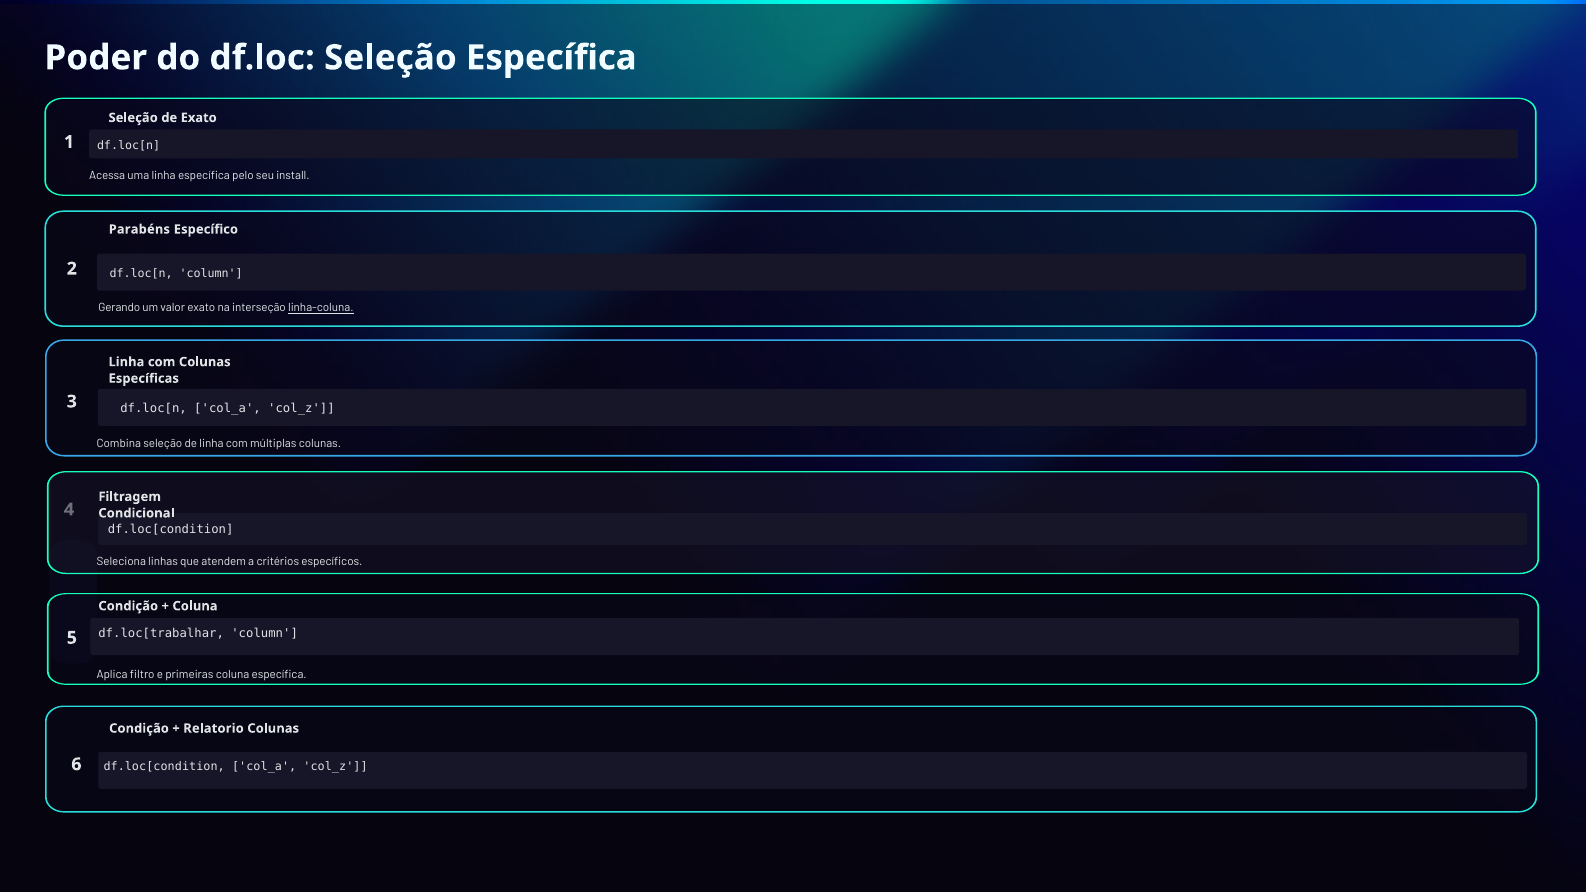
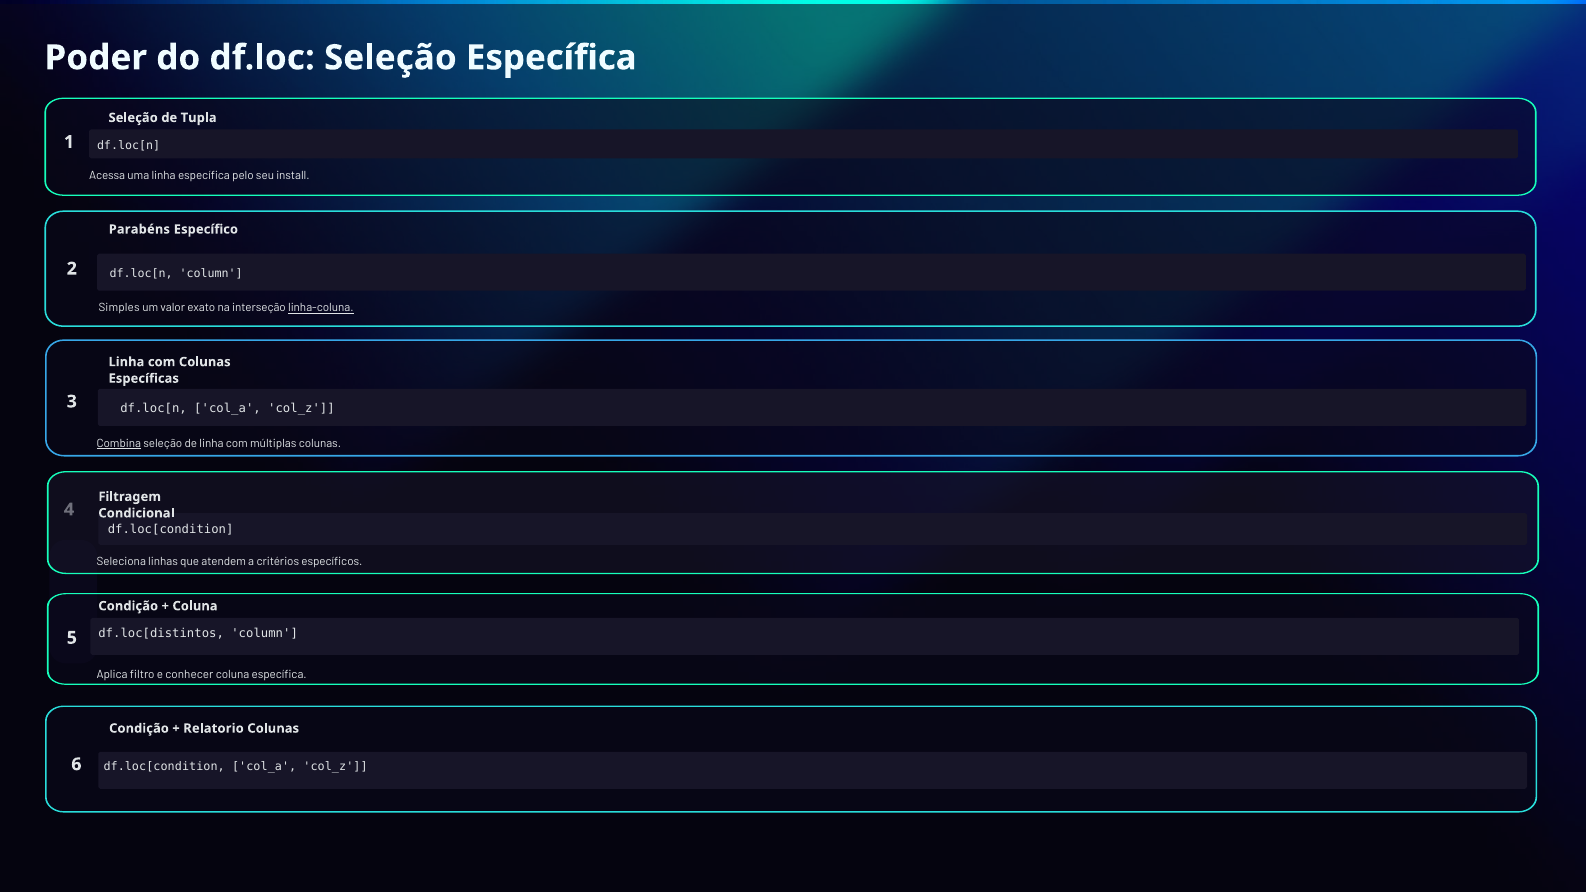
de Exato: Exato -> Tupla
Gerando: Gerando -> Simples
Combina underline: none -> present
df.loc[trabalhar: df.loc[trabalhar -> df.loc[distintos
primeiras: primeiras -> conhecer
